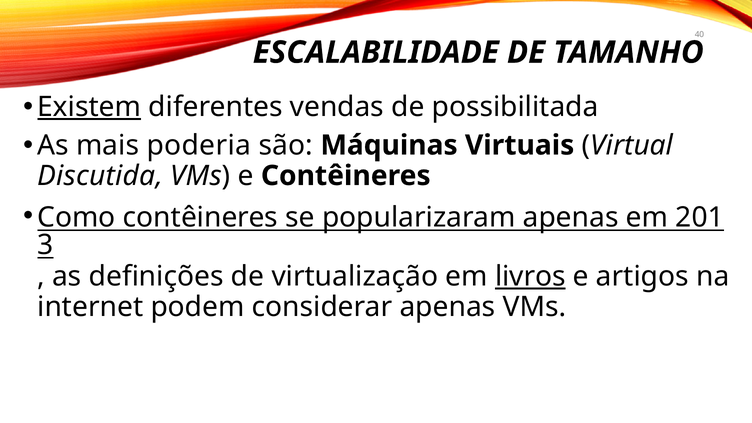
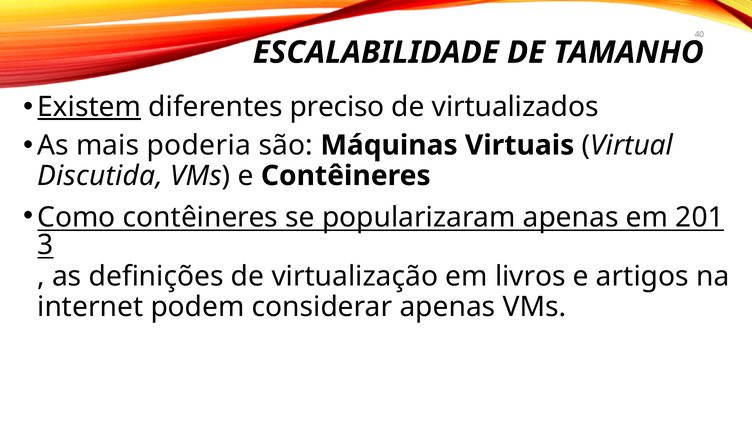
vendas: vendas -> preciso
possibilitada: possibilitada -> virtualizados
livros underline: present -> none
